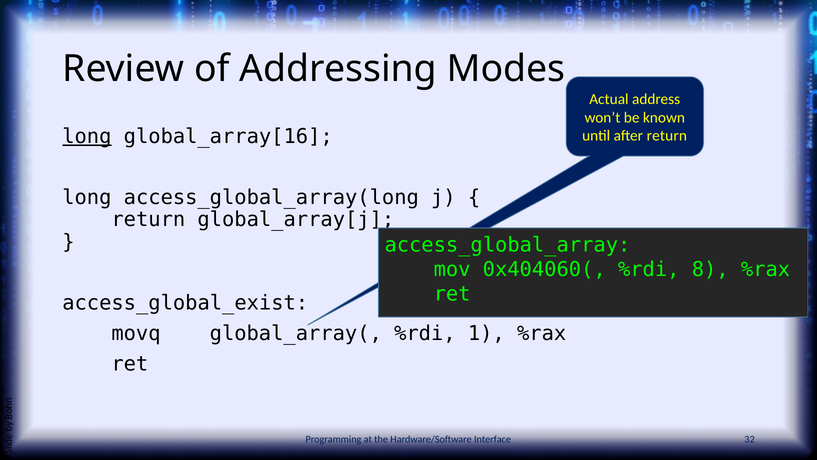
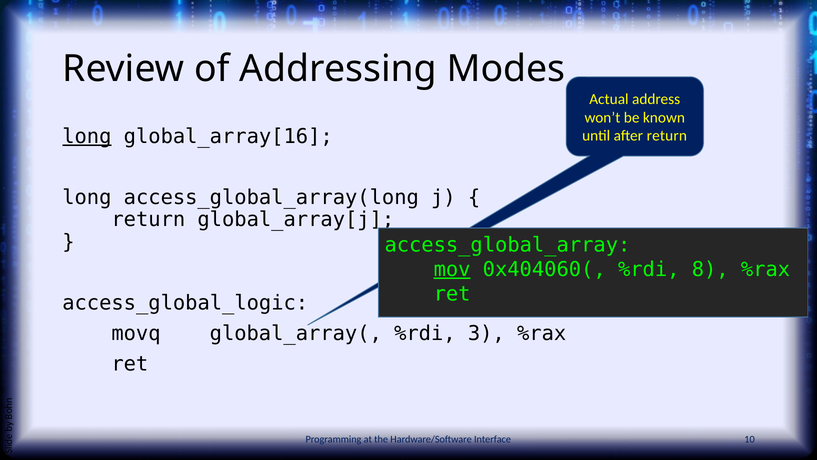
mov underline: none -> present
access_global_exist: access_global_exist -> access_global_logic
1: 1 -> 3
32: 32 -> 10
